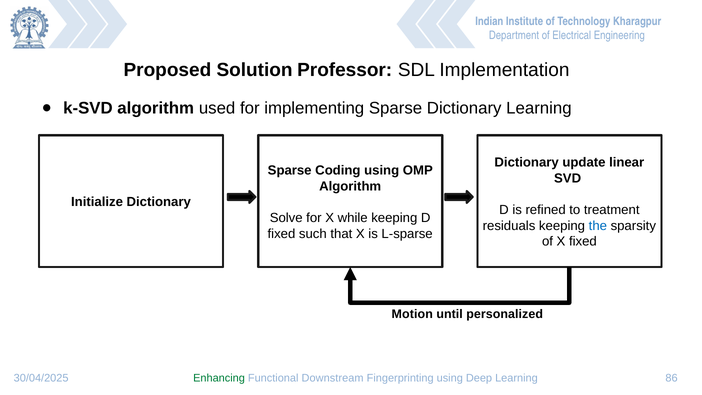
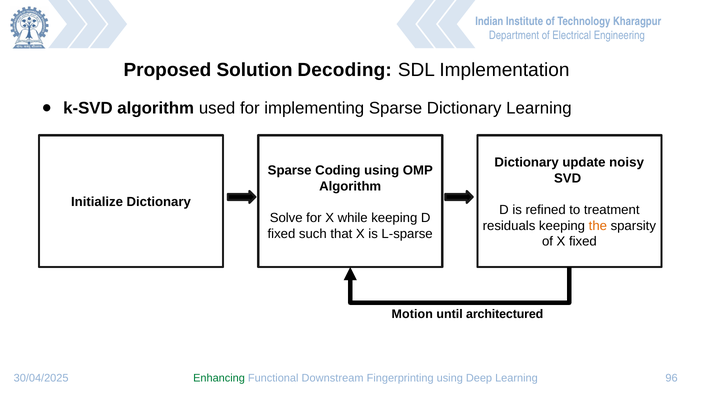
Professor: Professor -> Decoding
linear: linear -> noisy
the colour: blue -> orange
personalized: personalized -> architectured
86: 86 -> 96
